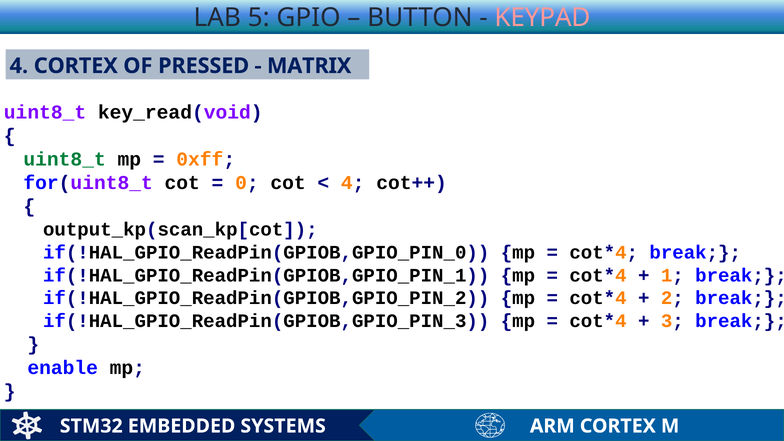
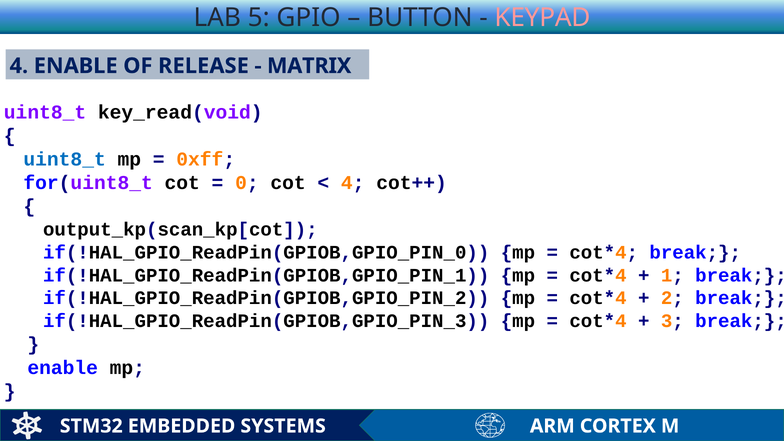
4 CORTEX: CORTEX -> ENABLE
PRESSED: PRESSED -> RELEASE
uint8_t at (65, 159) colour: green -> blue
